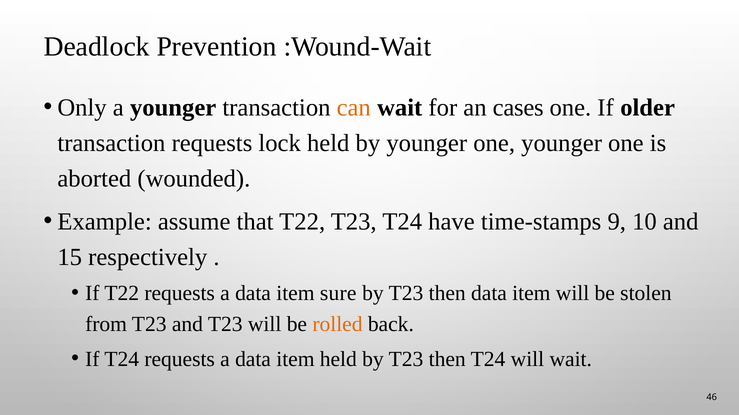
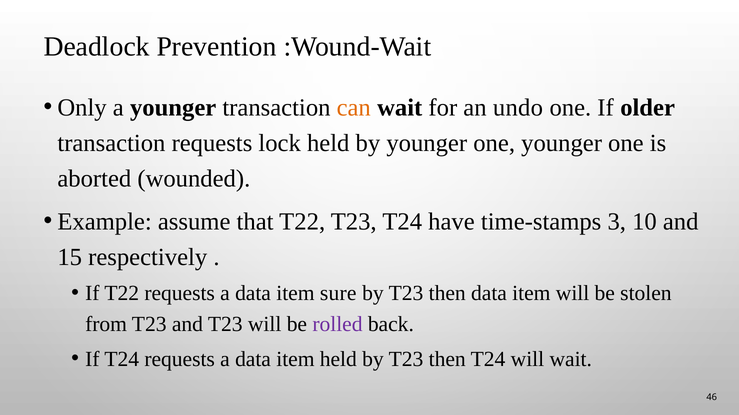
cases: cases -> undo
9: 9 -> 3
rolled colour: orange -> purple
